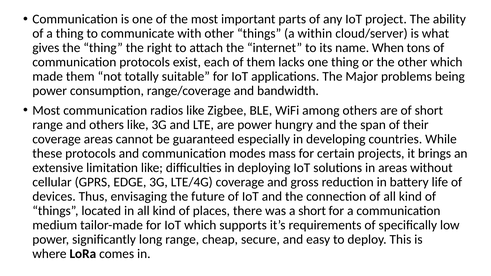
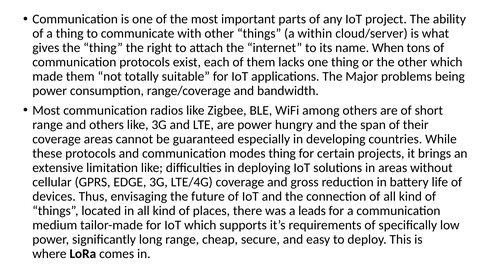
modes mass: mass -> thing
a short: short -> leads
